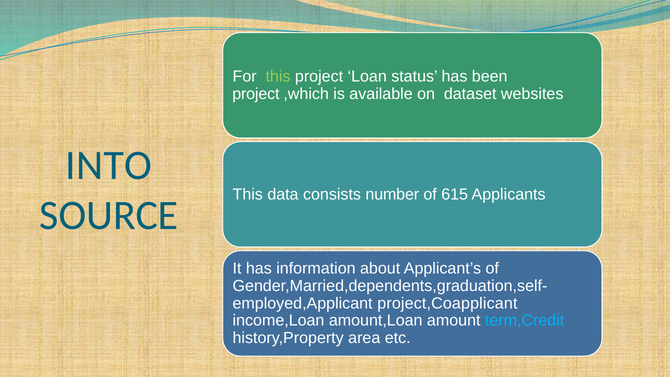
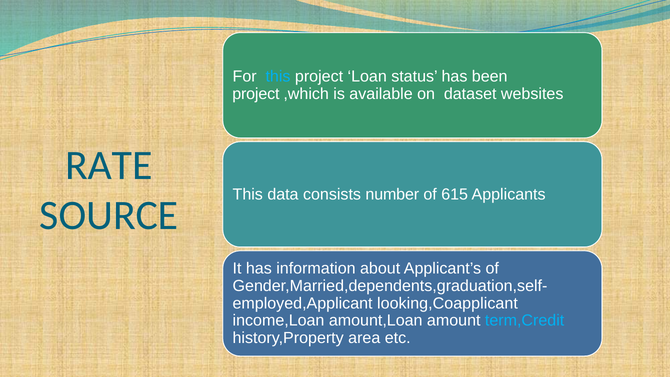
this at (278, 76) colour: light green -> light blue
INTO: INTO -> RATE
project,Coapplicant: project,Coapplicant -> looking,Coapplicant
